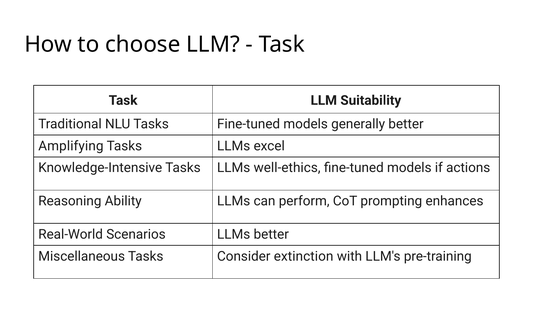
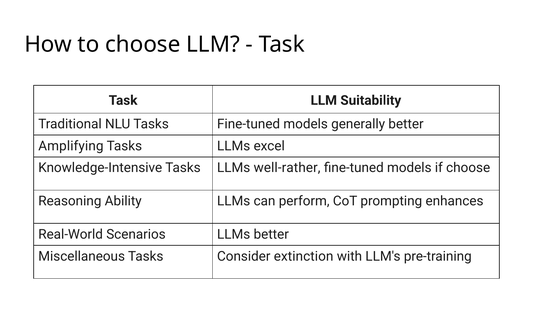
well-ethics: well-ethics -> well-rather
if actions: actions -> choose
